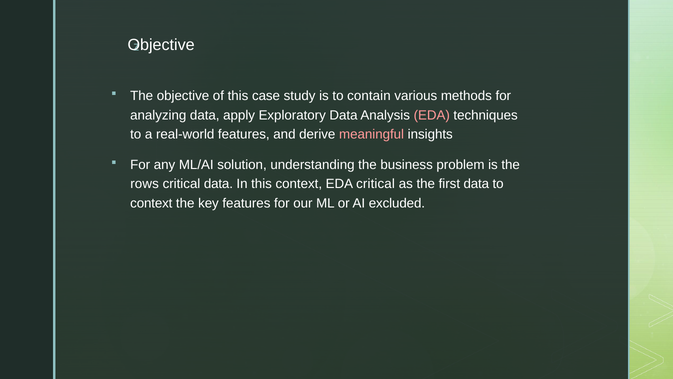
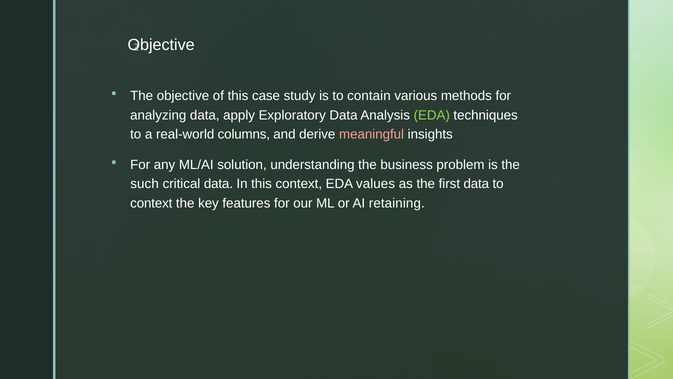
EDA at (432, 115) colour: pink -> light green
real-world features: features -> columns
rows: rows -> such
EDA critical: critical -> values
excluded: excluded -> retaining
